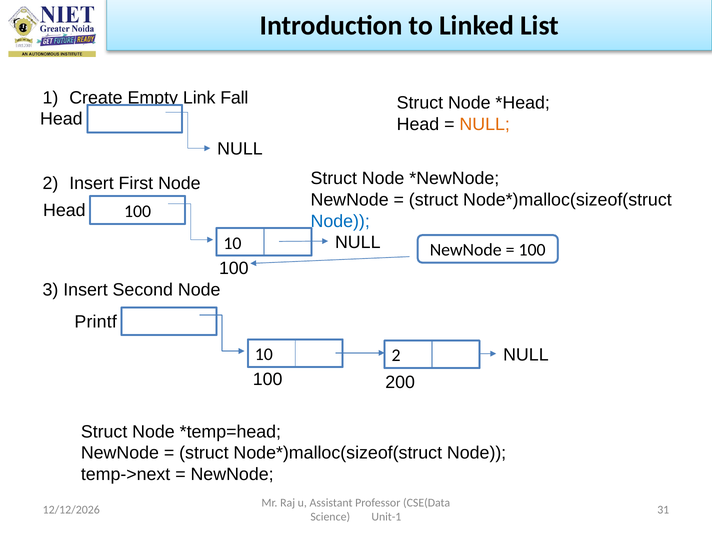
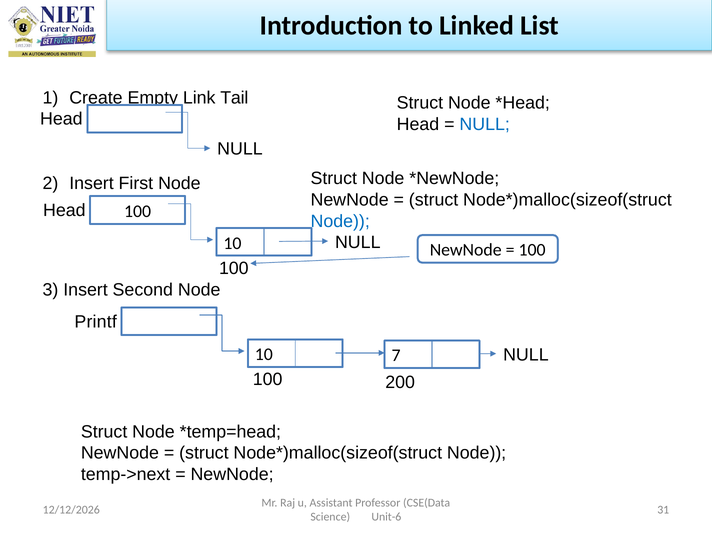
Fall: Fall -> Tail
NULL at (485, 124) colour: orange -> blue
10 2: 2 -> 7
Unit-1: Unit-1 -> Unit-6
